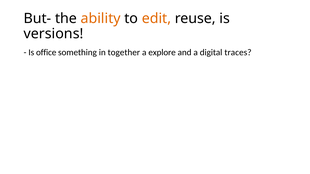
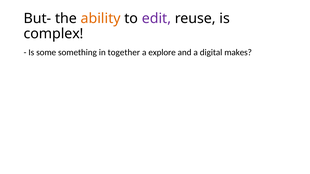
edit colour: orange -> purple
versions: versions -> complex
office: office -> some
traces: traces -> makes
